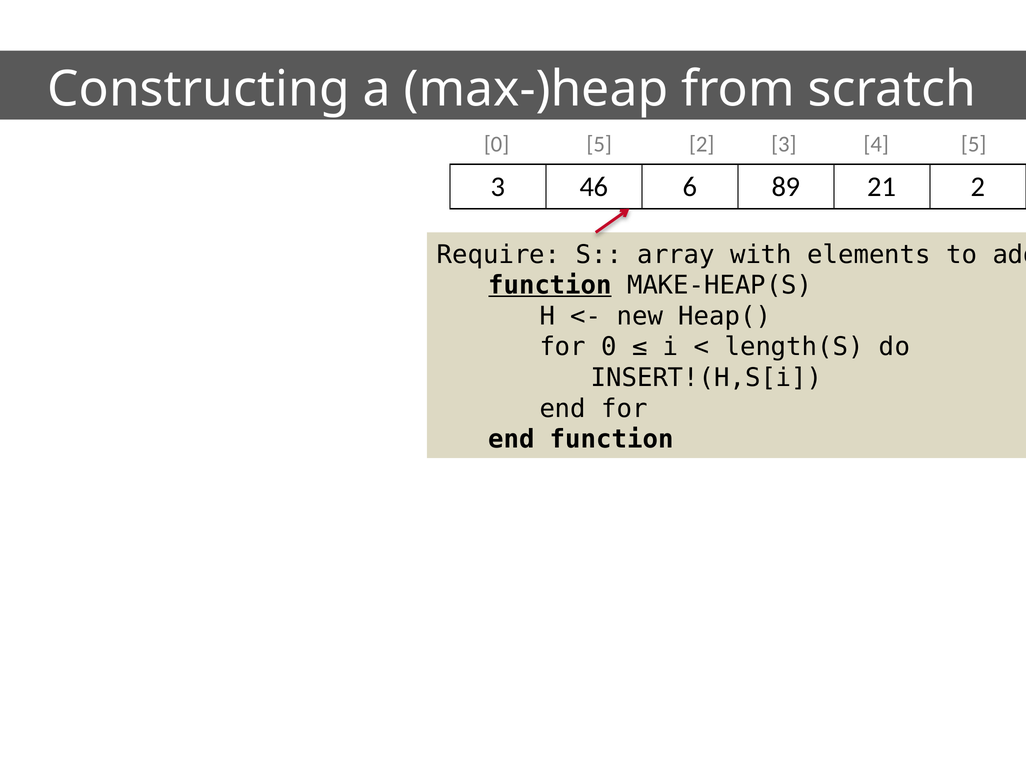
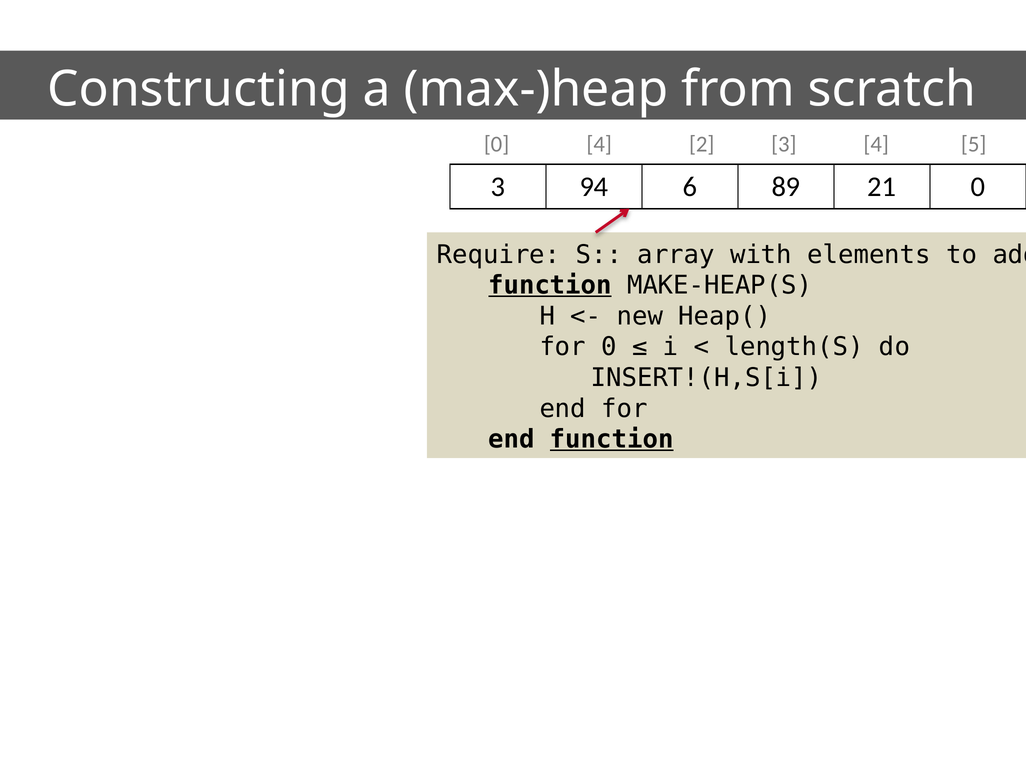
0 5: 5 -> 4
46: 46 -> 94
21 2: 2 -> 0
function at (612, 439) underline: none -> present
